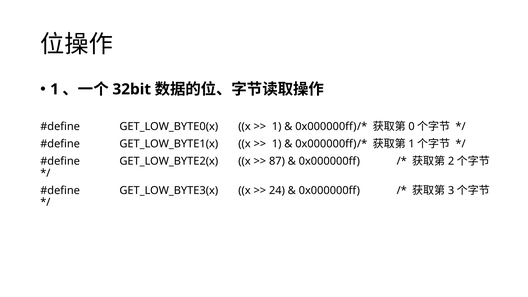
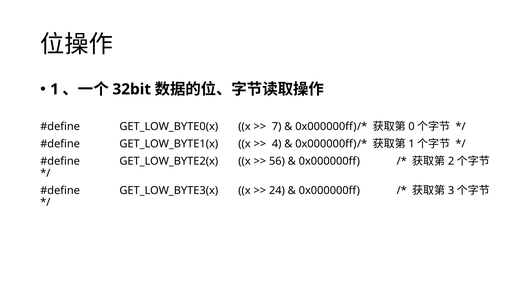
1 at (277, 126): 1 -> 7
1 at (277, 144): 1 -> 4
87: 87 -> 56
